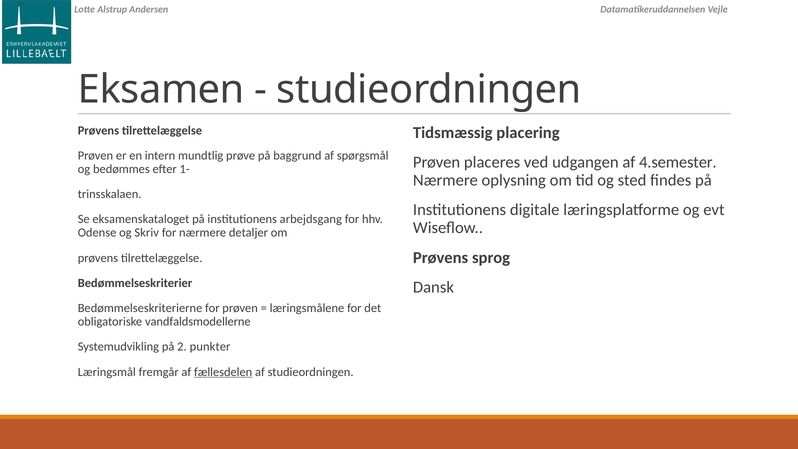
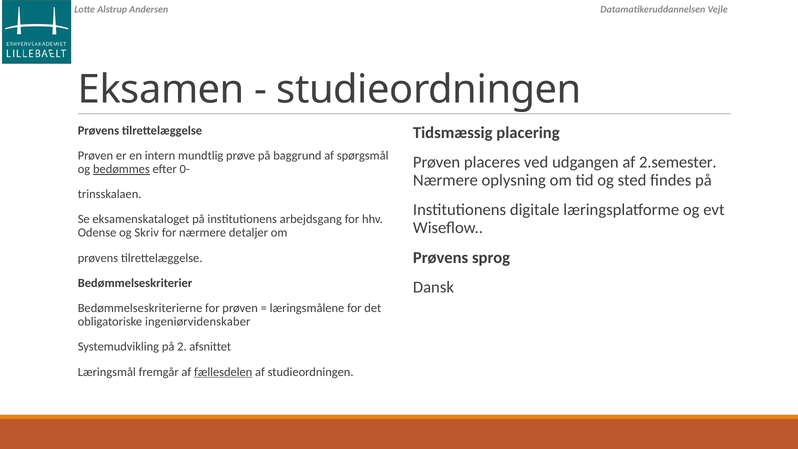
4.semester: 4.semester -> 2.semester
bedømmes underline: none -> present
1-: 1- -> 0-
vandfaldsmodellerne: vandfaldsmodellerne -> ingeniørvidenskaber
punkter: punkter -> afsnittet
